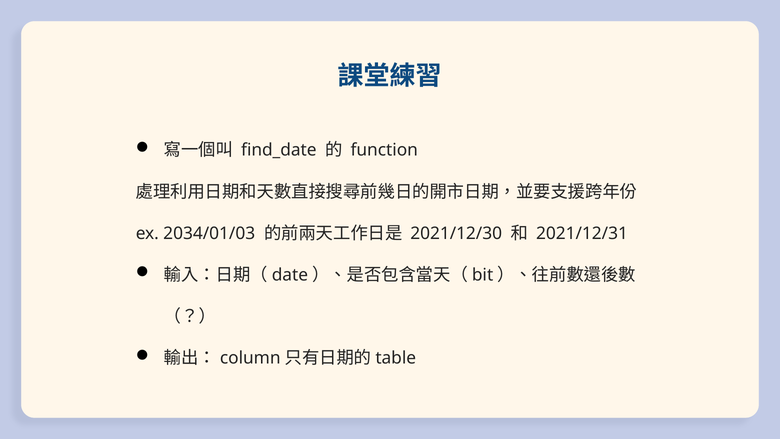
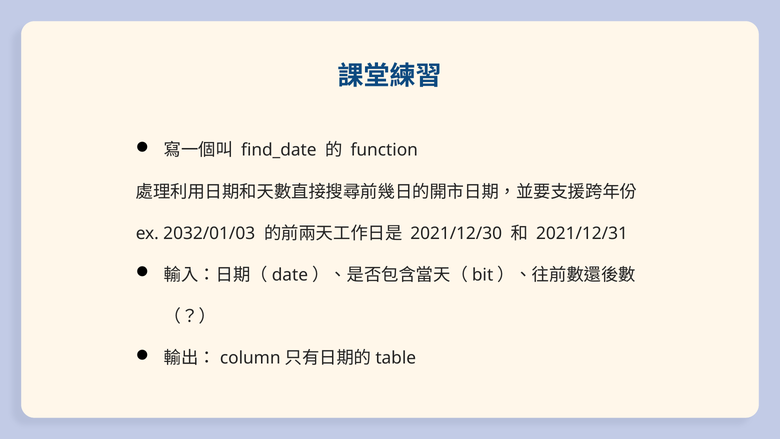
2034/01/03: 2034/01/03 -> 2032/01/03
